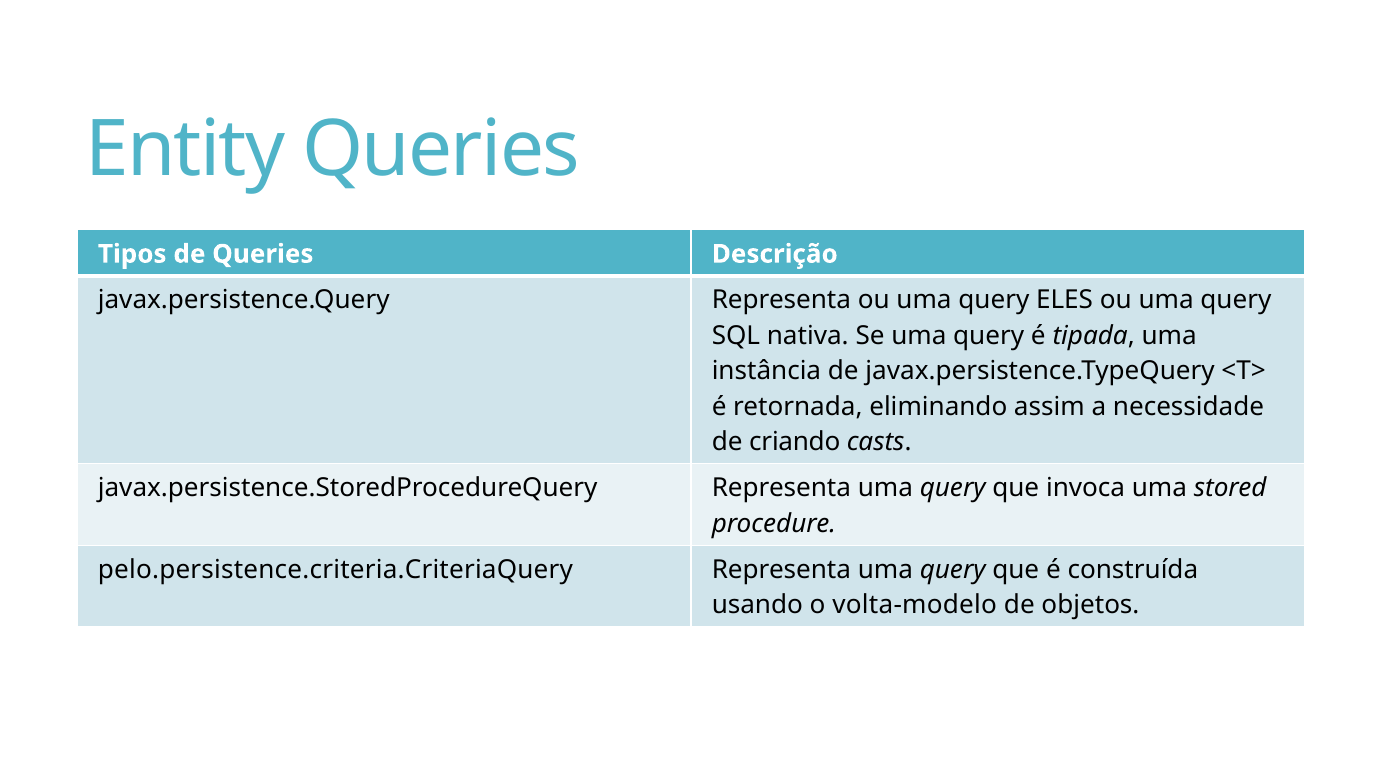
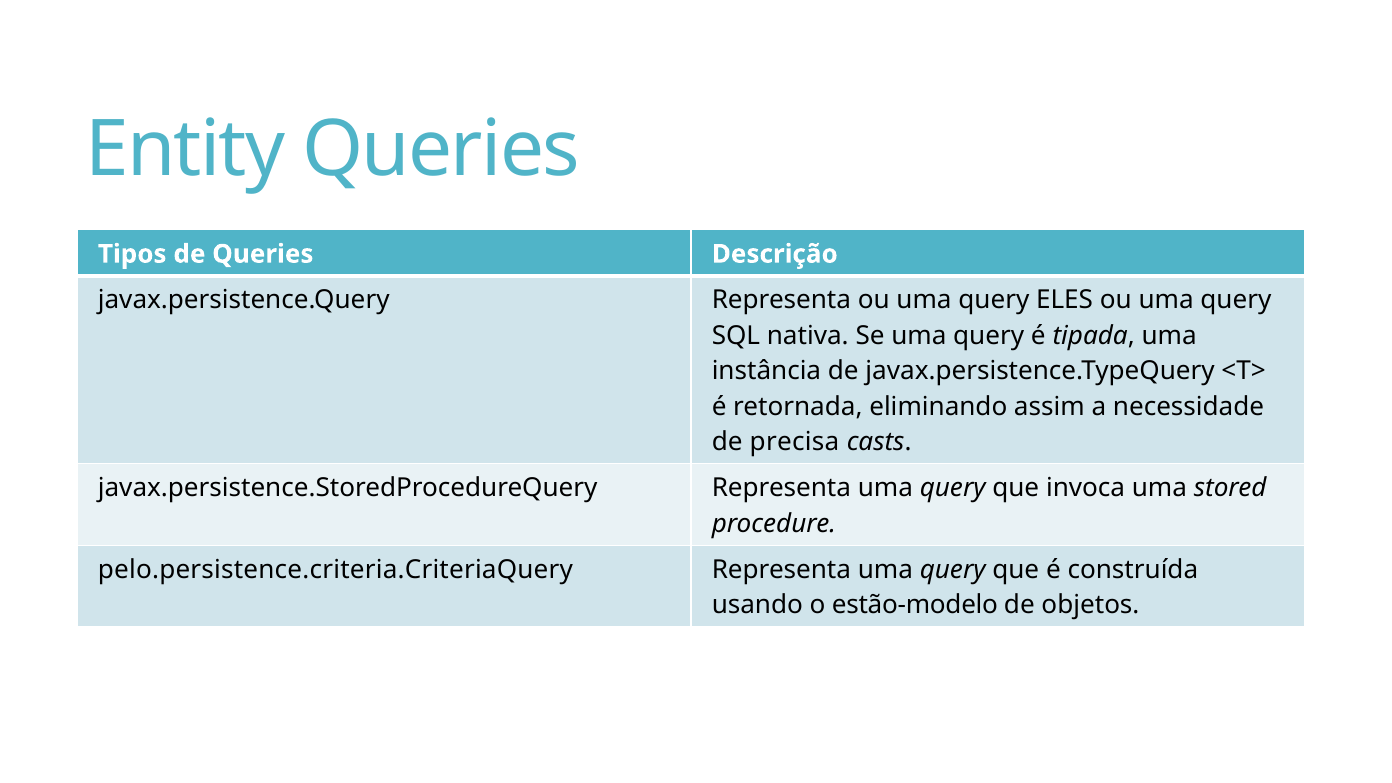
criando: criando -> precisa
volta-modelo: volta-modelo -> estão-modelo
